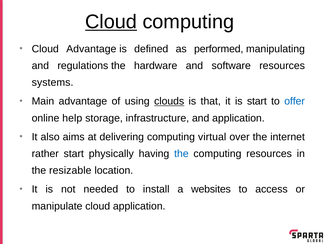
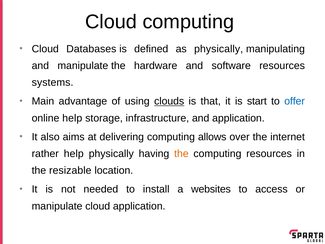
Cloud at (111, 22) underline: present -> none
Cloud Advantage: Advantage -> Databases
as performed: performed -> physically
and regulations: regulations -> manipulate
virtual: virtual -> allows
rather start: start -> help
the at (181, 154) colour: blue -> orange
